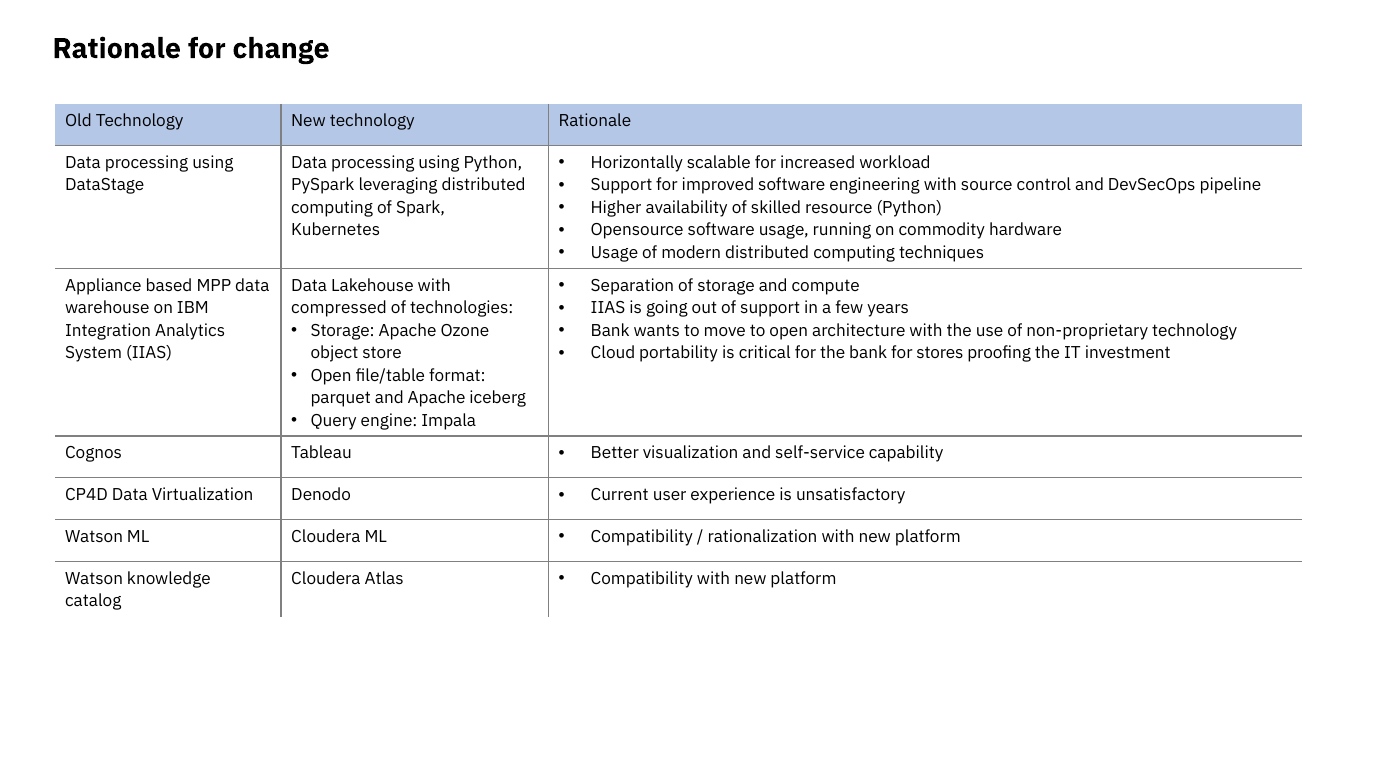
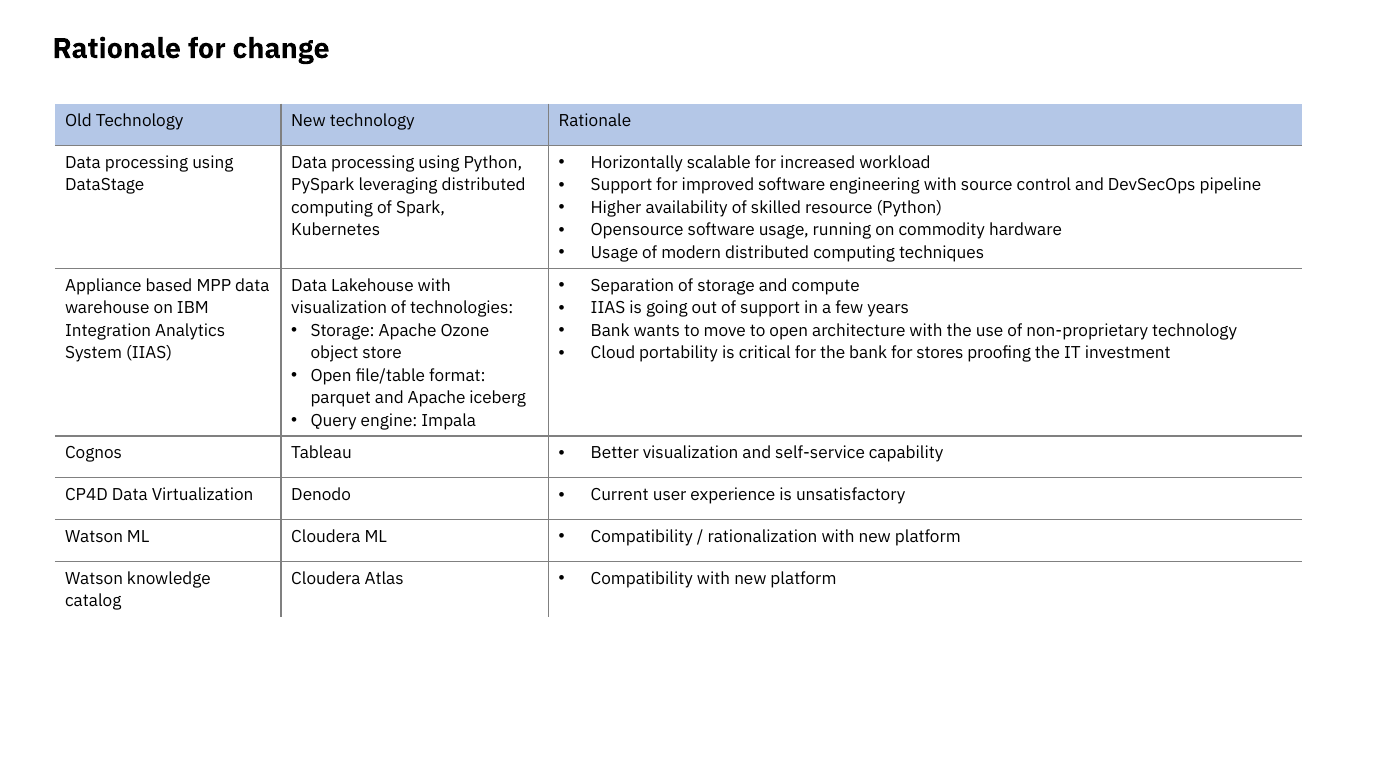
compressed at (339, 308): compressed -> visualization
